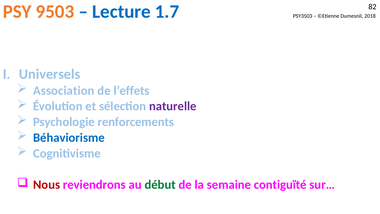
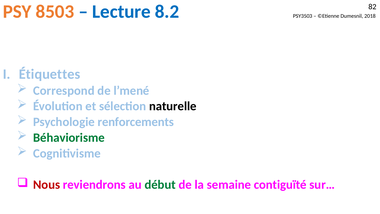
9503: 9503 -> 8503
1.7: 1.7 -> 8.2
Universels: Universels -> Étiquettes
Association: Association -> Correspond
l’effets: l’effets -> l’mené
naturelle colour: purple -> black
Béhaviorisme colour: blue -> green
